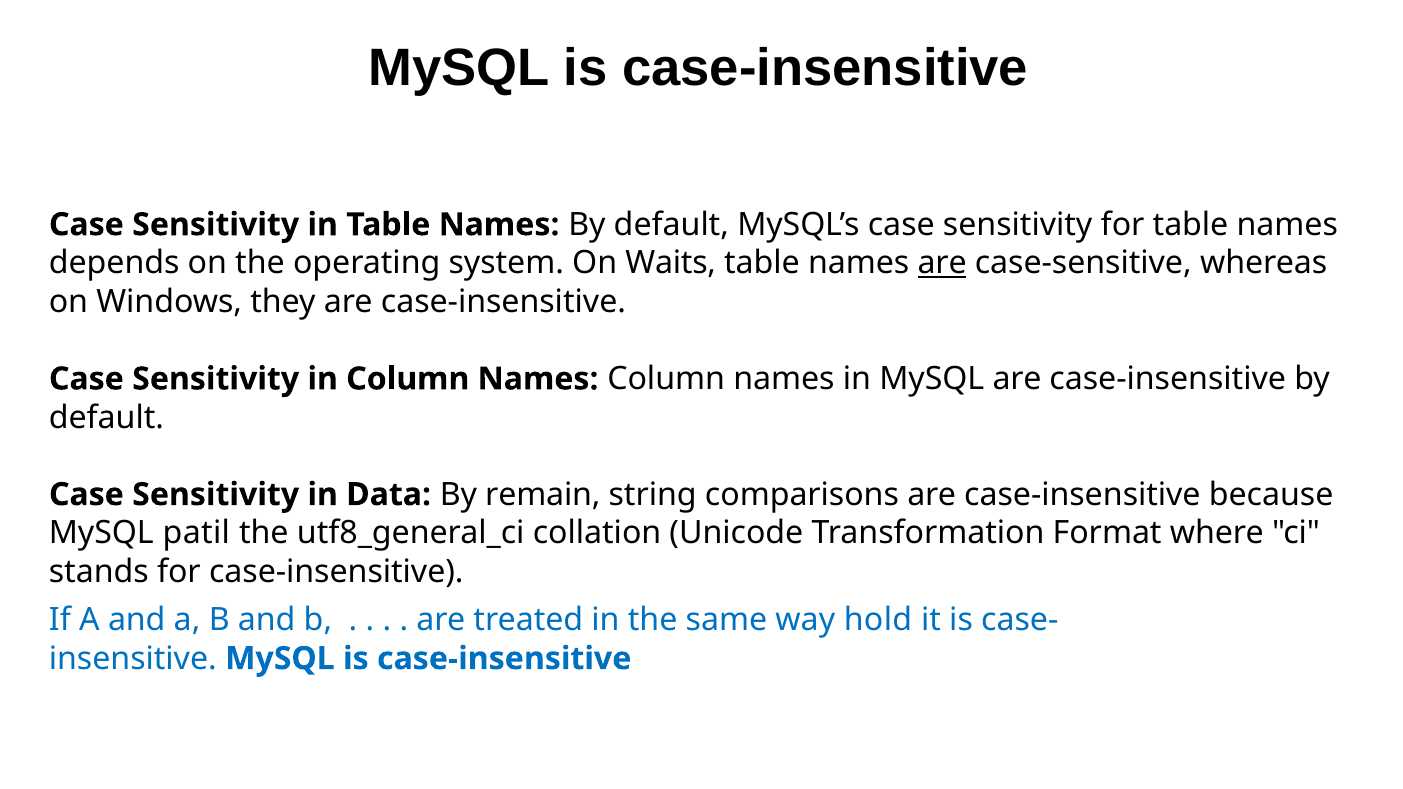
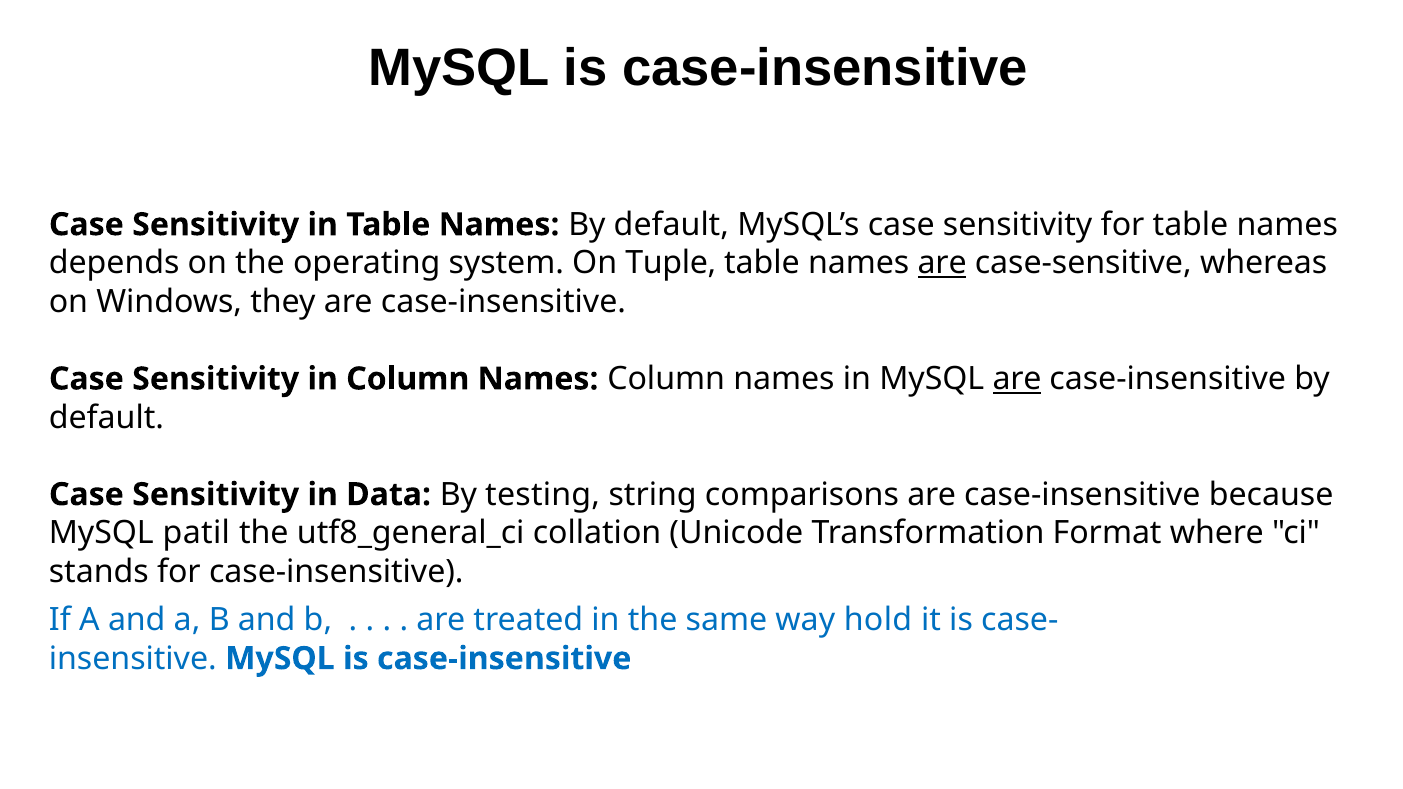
Waits: Waits -> Tuple
are at (1017, 379) underline: none -> present
remain: remain -> testing
